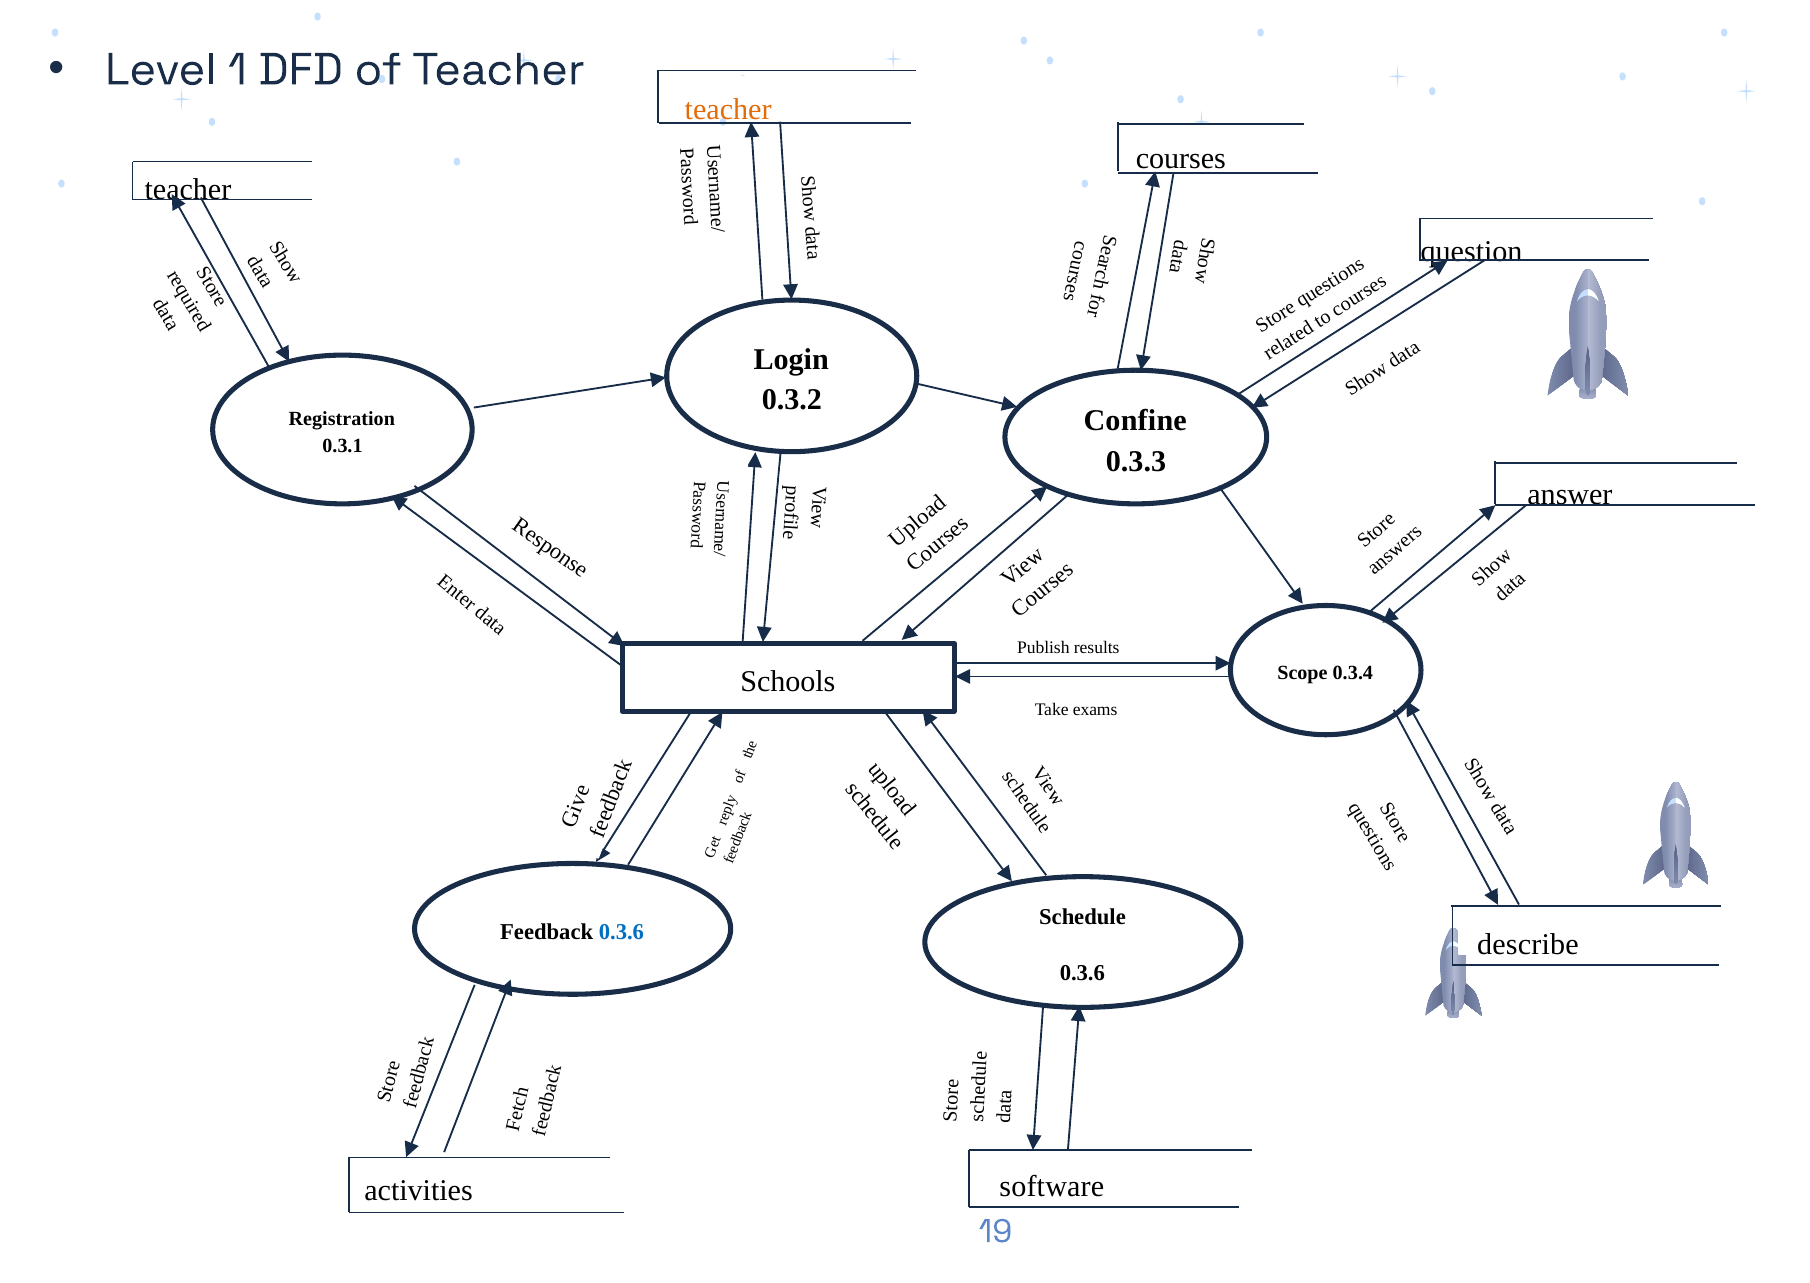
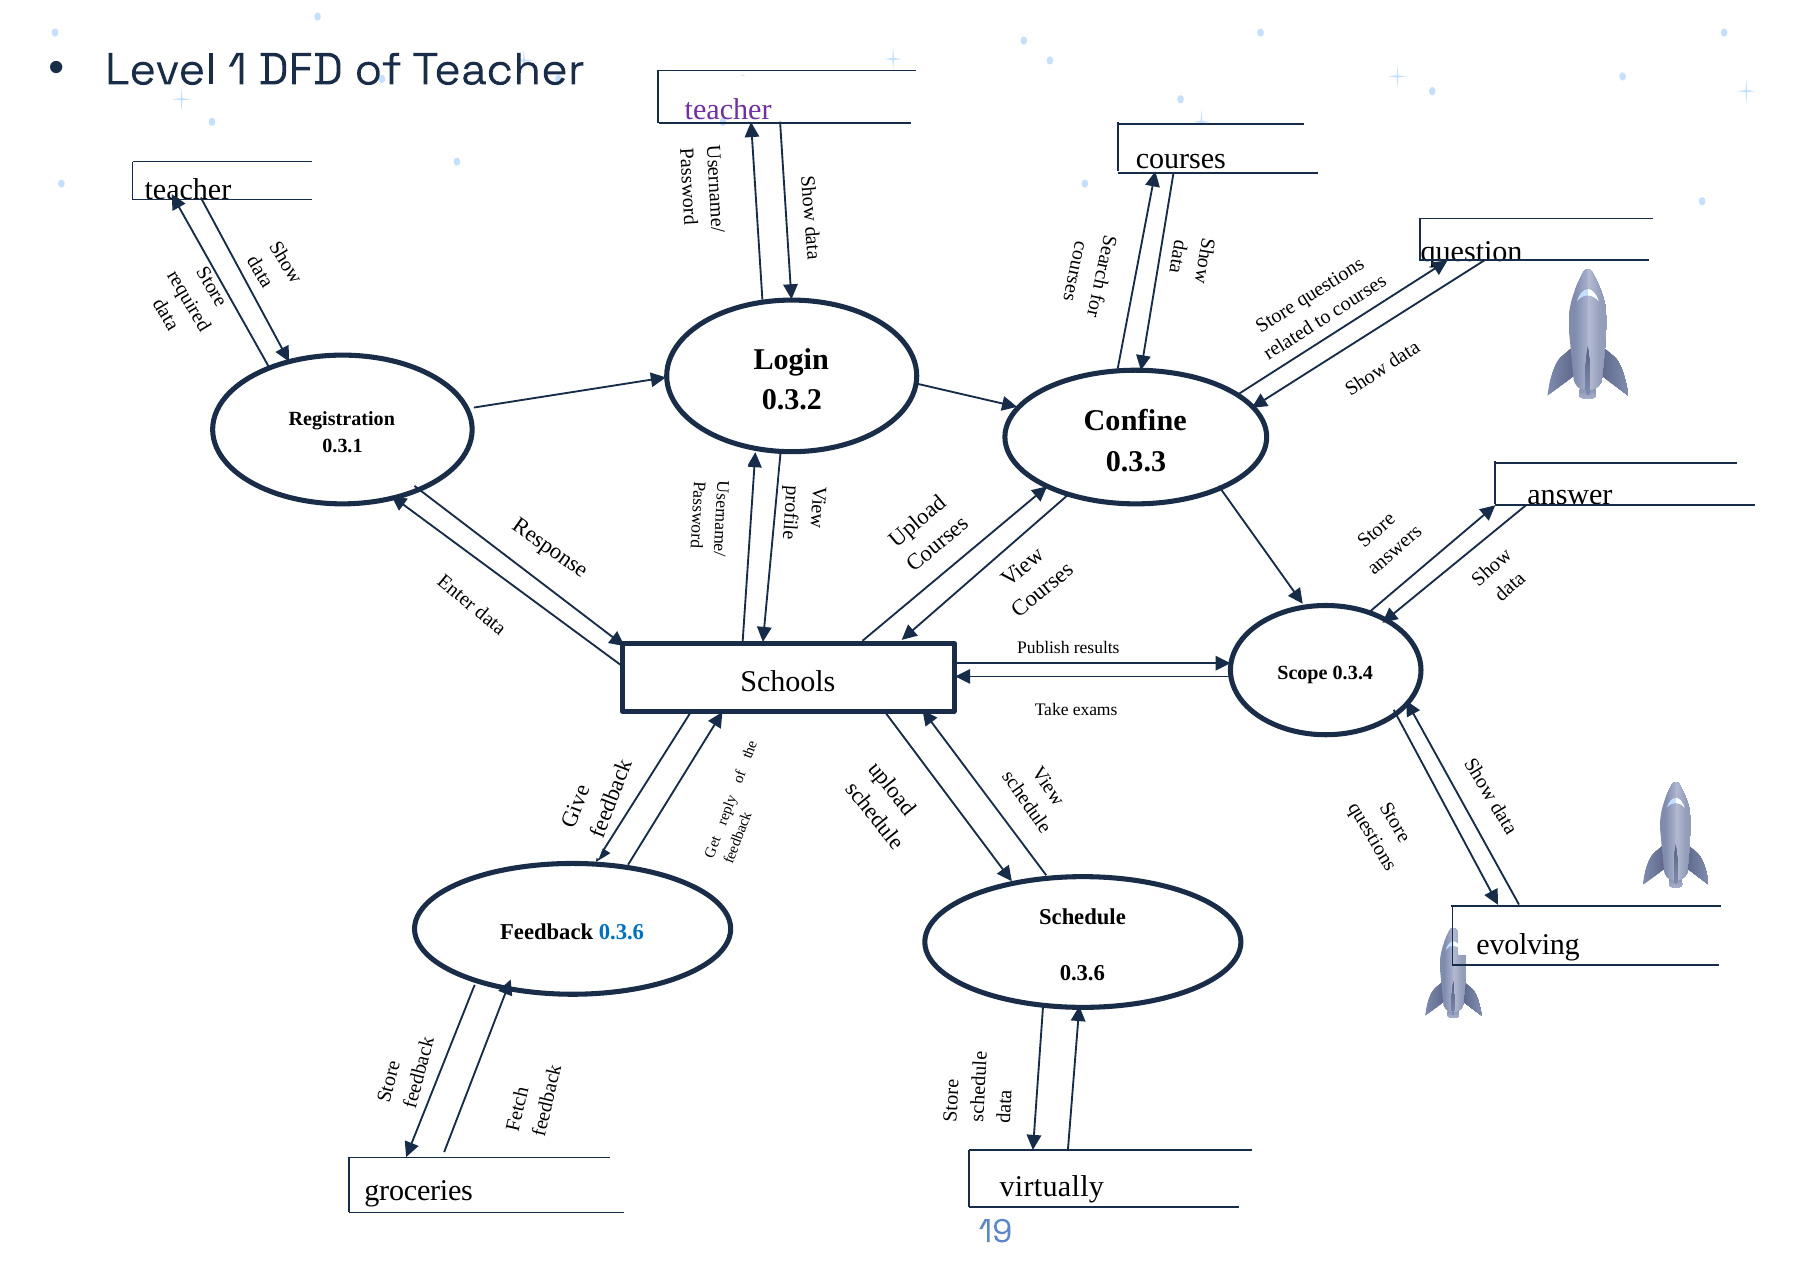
teacher at (728, 109) colour: orange -> purple
describe: describe -> evolving
software: software -> virtually
activities: activities -> groceries
